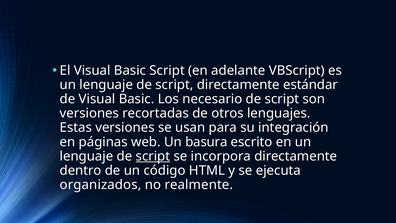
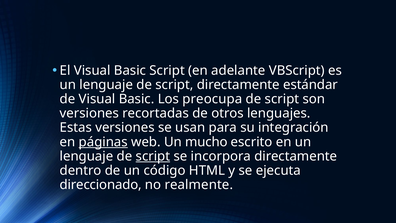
necesario: necesario -> preocupa
páginas underline: none -> present
basura: basura -> mucho
organizados: organizados -> direccionado
